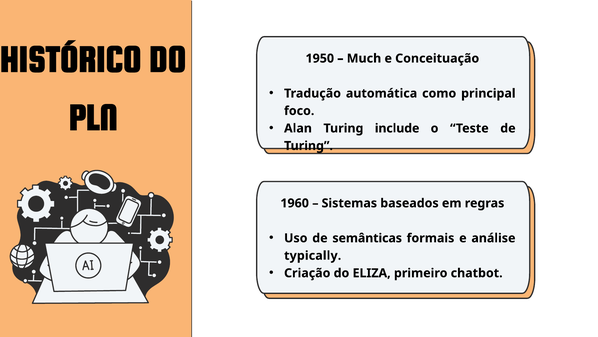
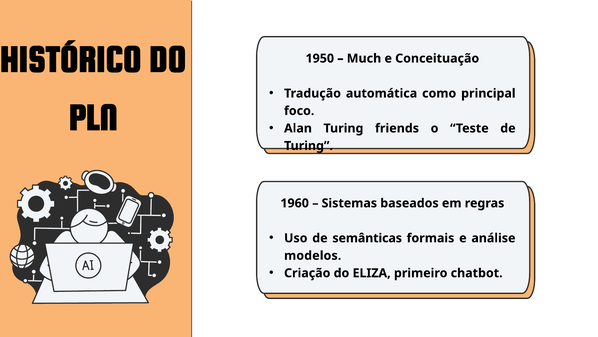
include: include -> friends
typically: typically -> modelos
